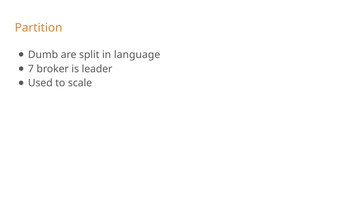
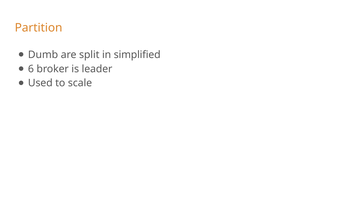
language: language -> simplified
7: 7 -> 6
